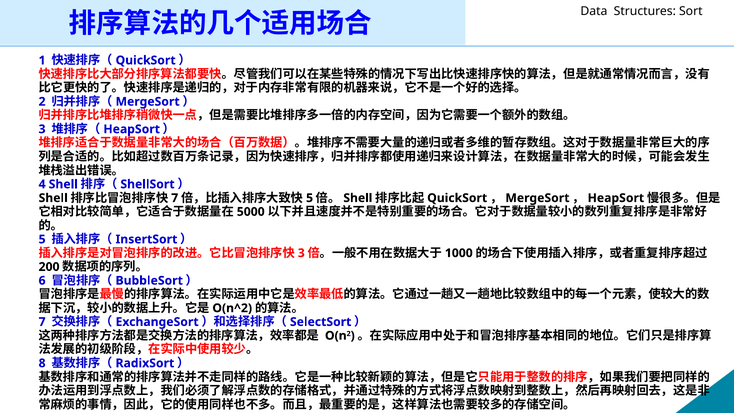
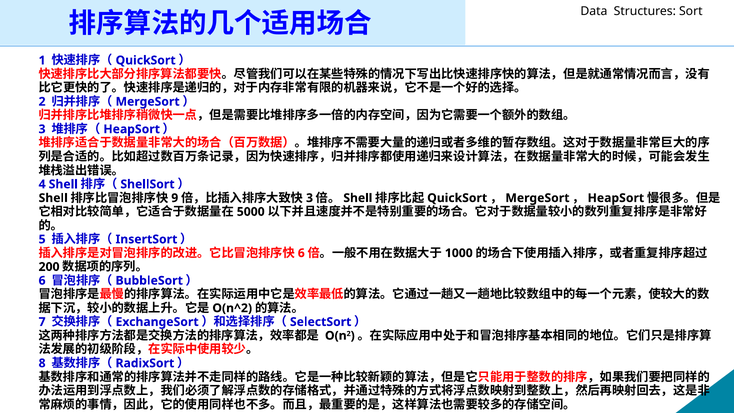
7 at (175, 198): 7 -> 9
5 at (310, 198): 5 -> 3
3 at (301, 253): 3 -> 6
